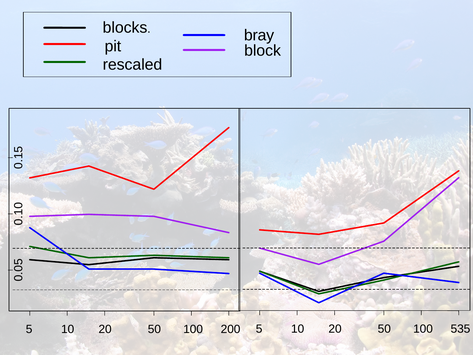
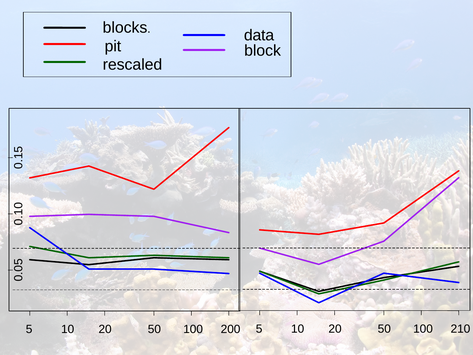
bray: bray -> data
535: 535 -> 210
